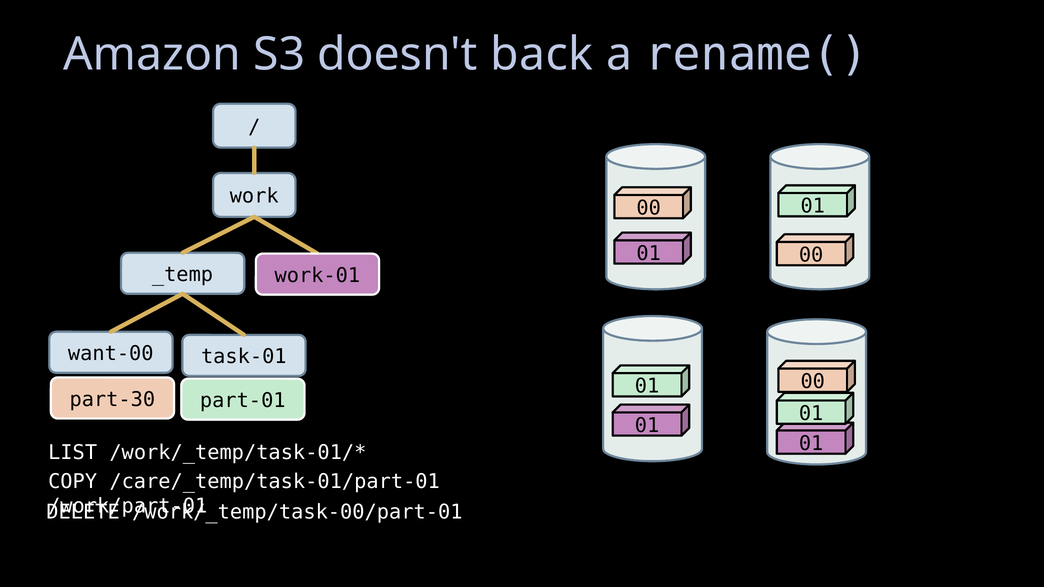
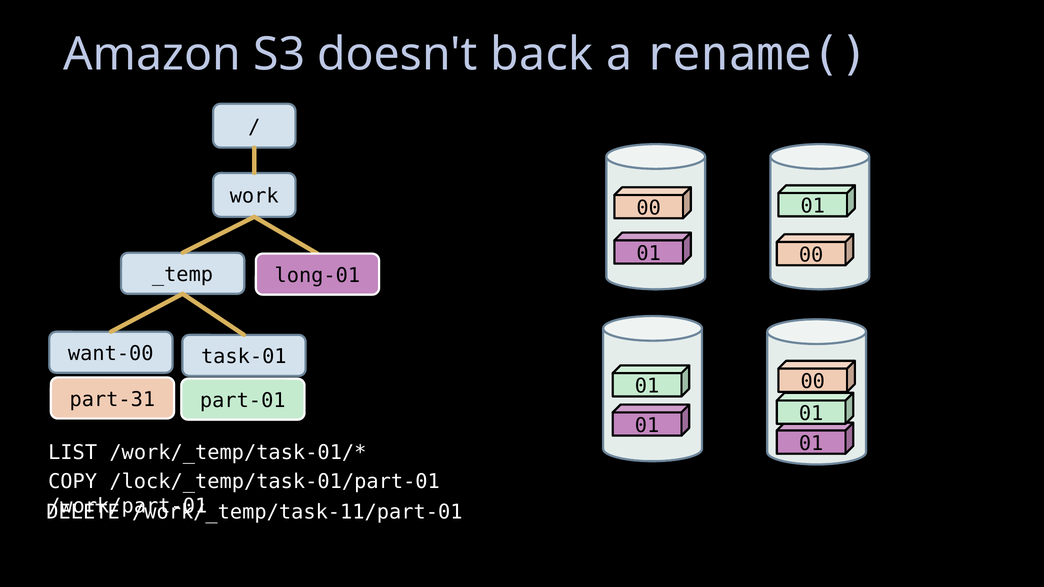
work-01: work-01 -> long-01
part-30: part-30 -> part-31
/care/_temp/task-01/part-01: /care/_temp/task-01/part-01 -> /lock/_temp/task-01/part-01
/work/_temp/task-00/part-01: /work/_temp/task-00/part-01 -> /work/_temp/task-11/part-01
